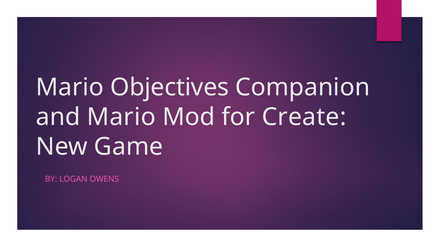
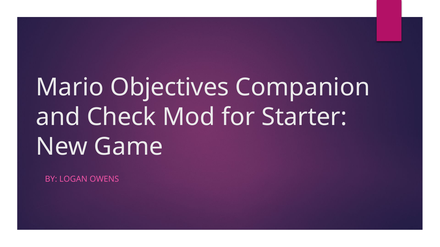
and Mario: Mario -> Check
Create: Create -> Starter
